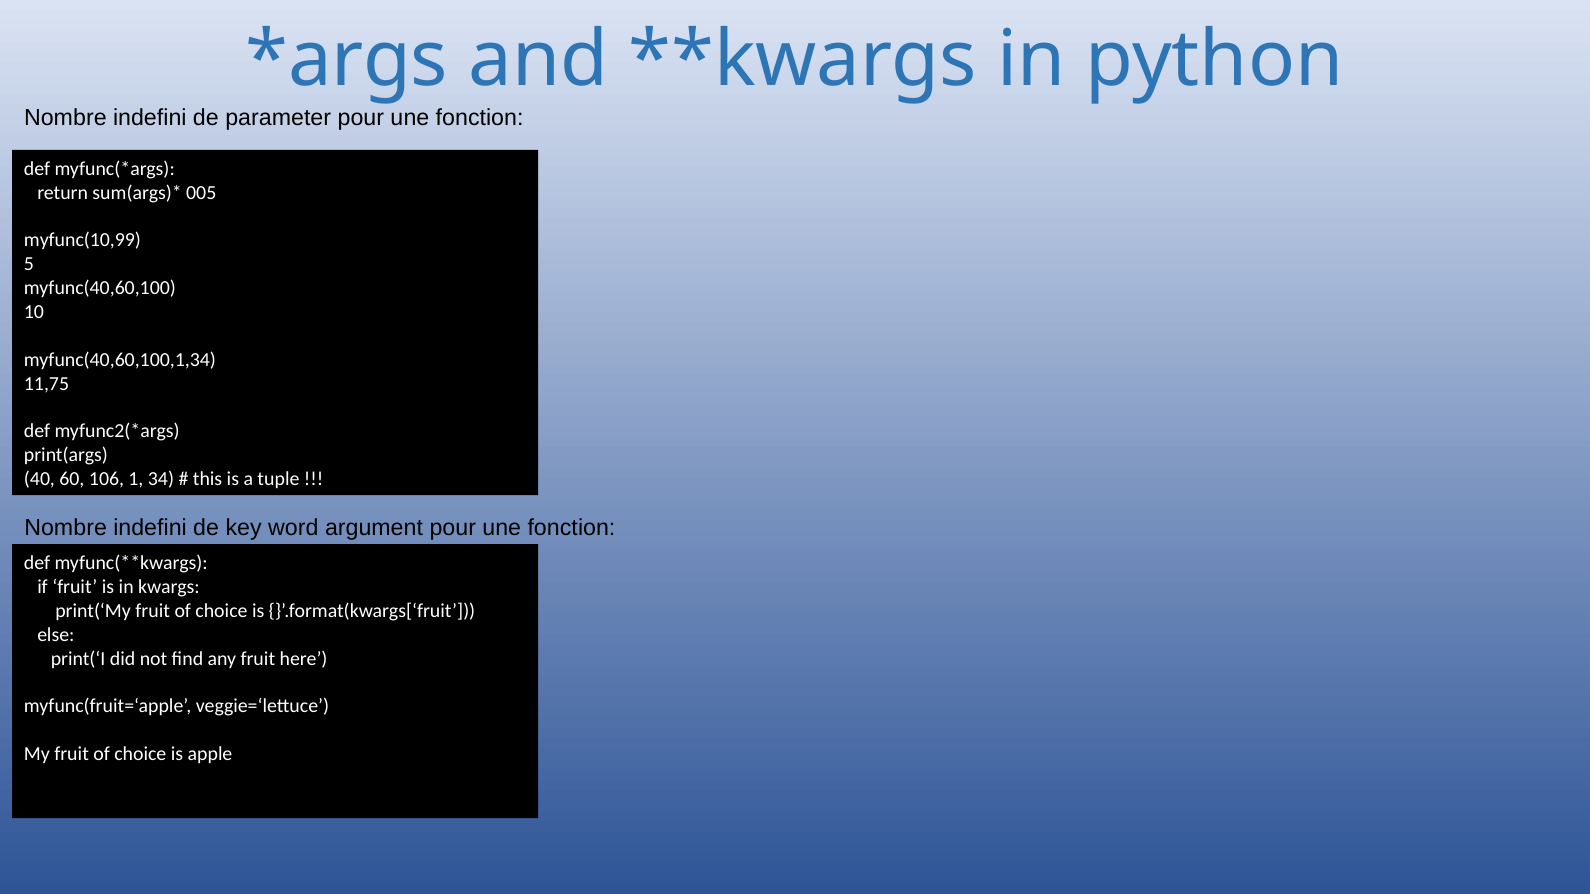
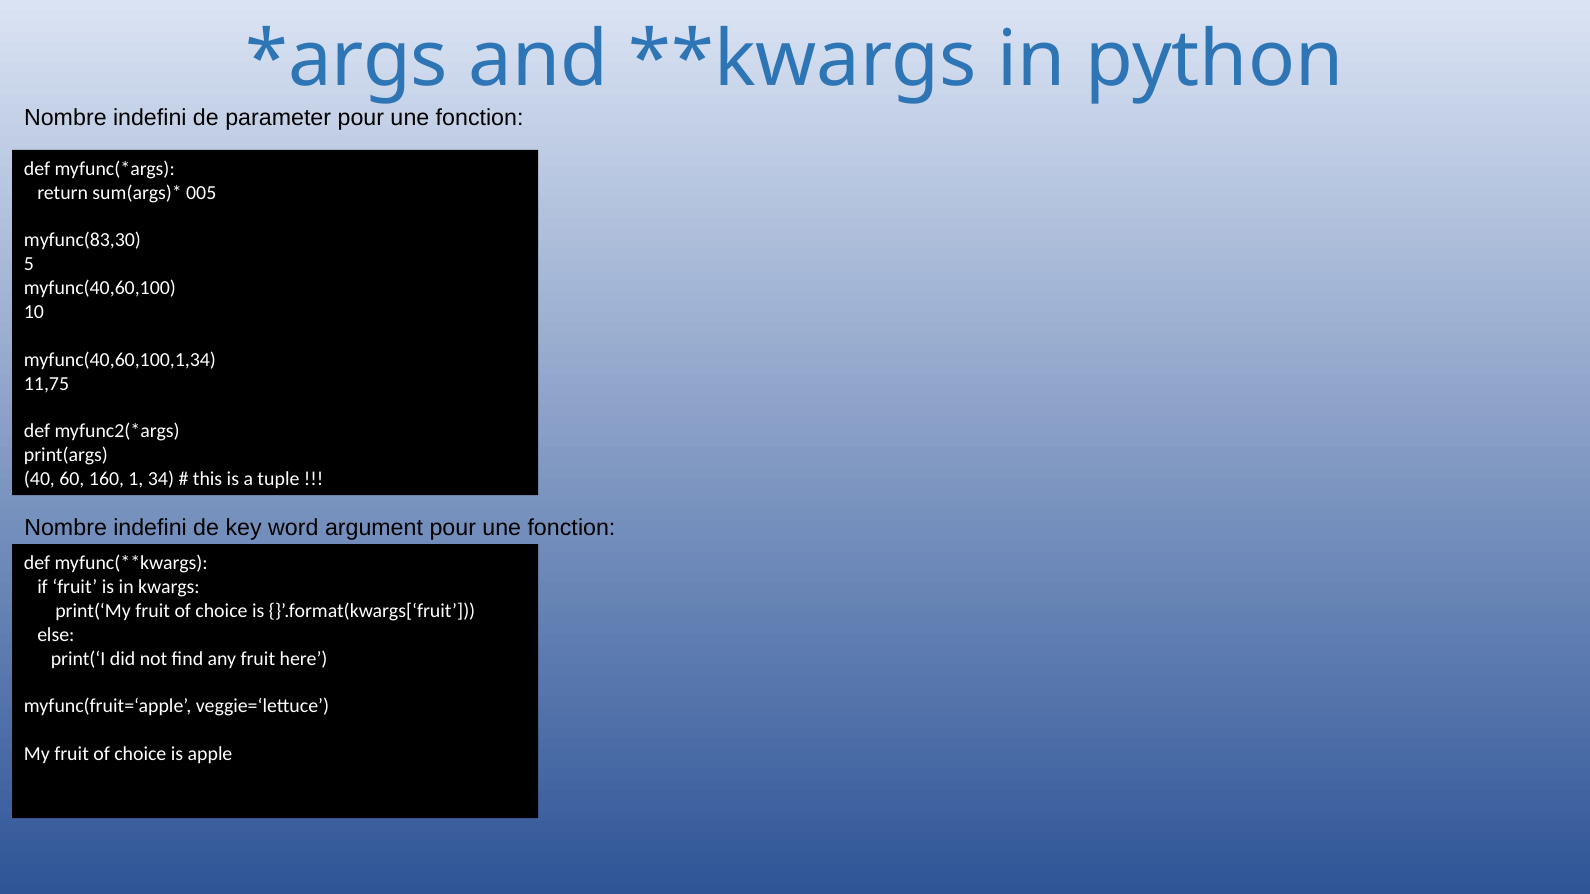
myfunc(10,99: myfunc(10,99 -> myfunc(83,30
106: 106 -> 160
